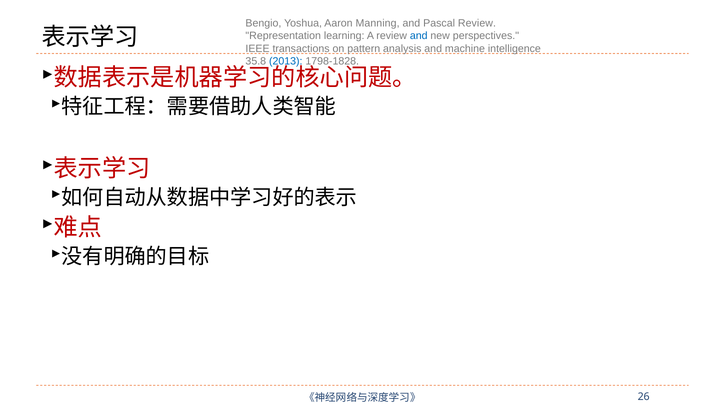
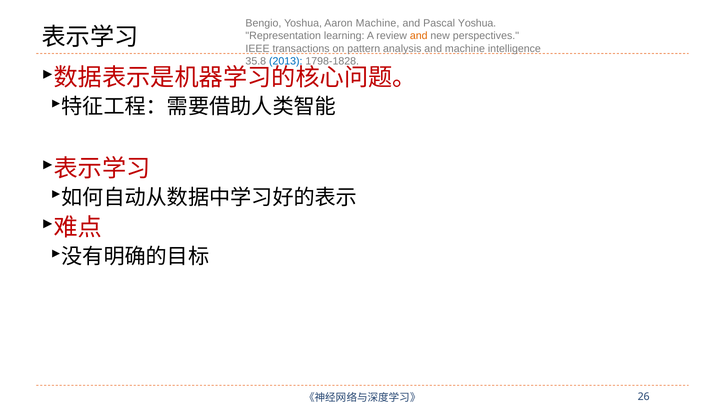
Aaron Manning: Manning -> Machine
Pascal Review: Review -> Yoshua
and at (419, 36) colour: blue -> orange
